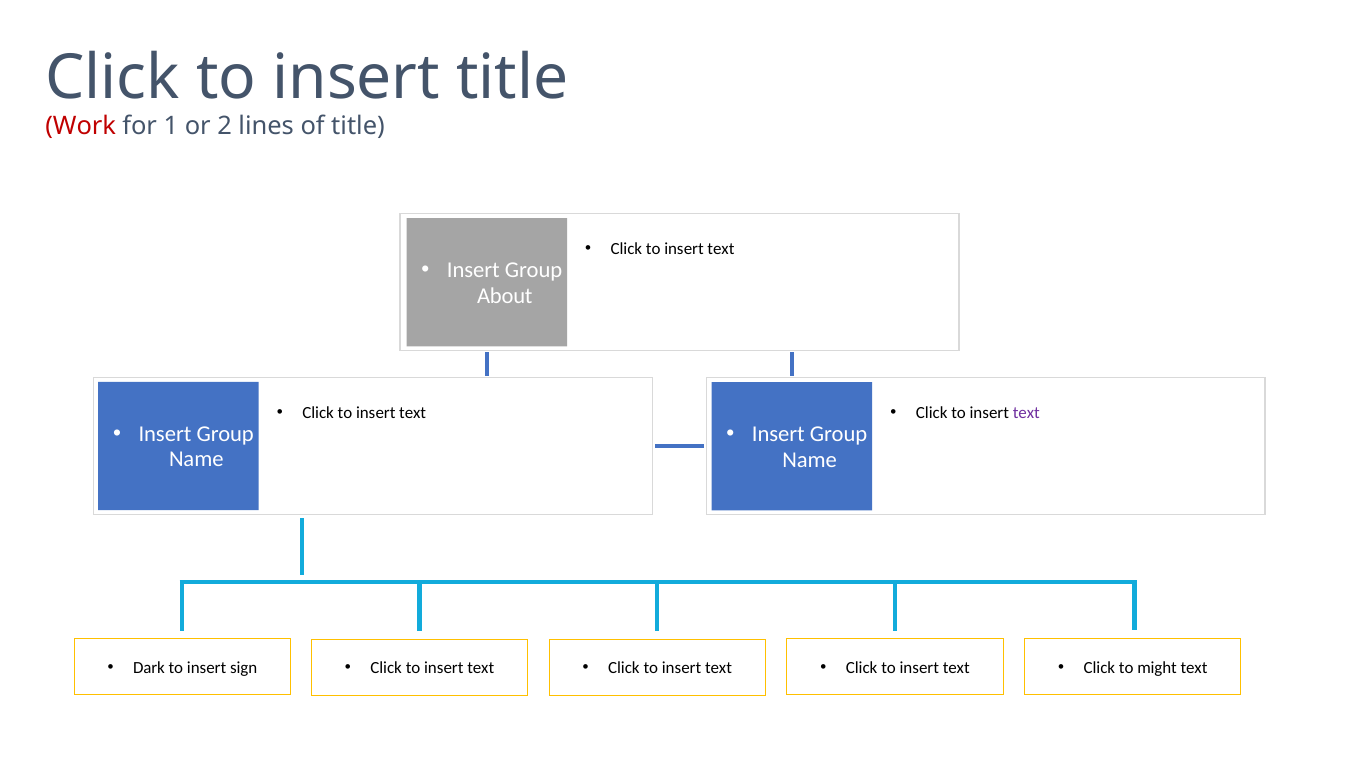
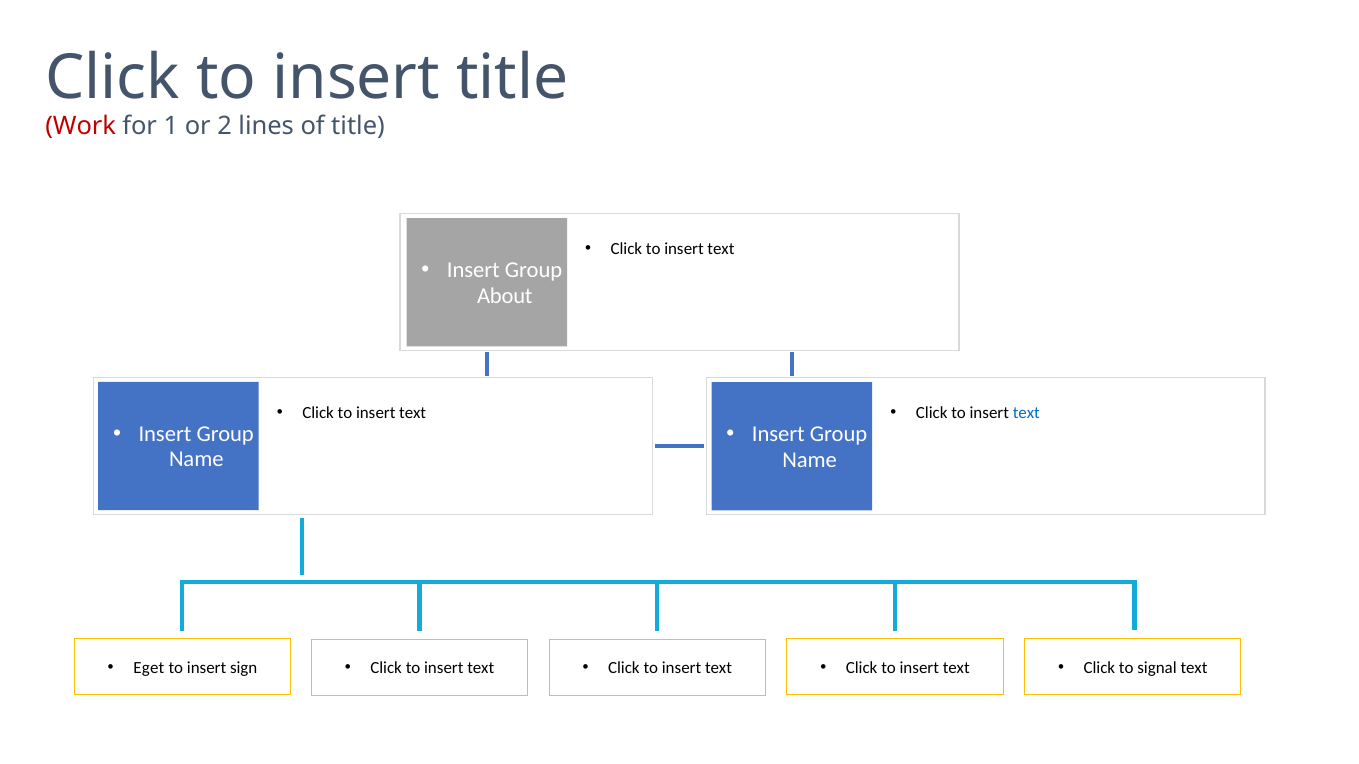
text at (1026, 413) colour: purple -> blue
Dark: Dark -> Eget
might: might -> signal
